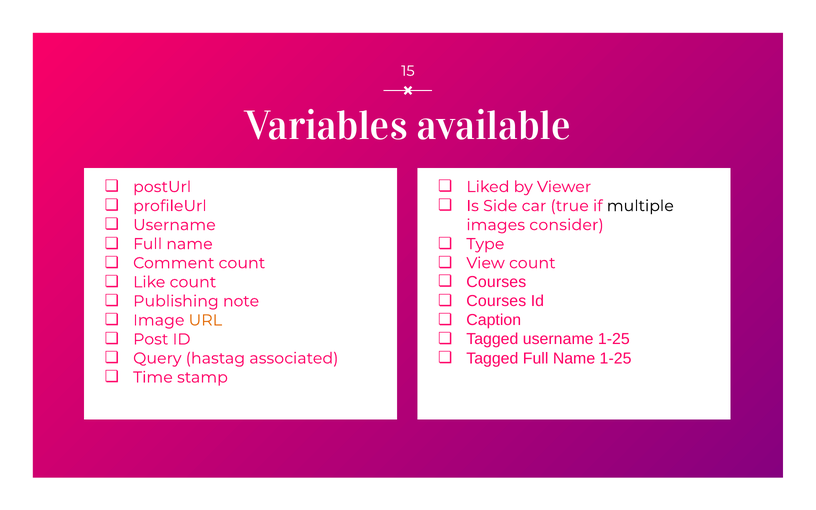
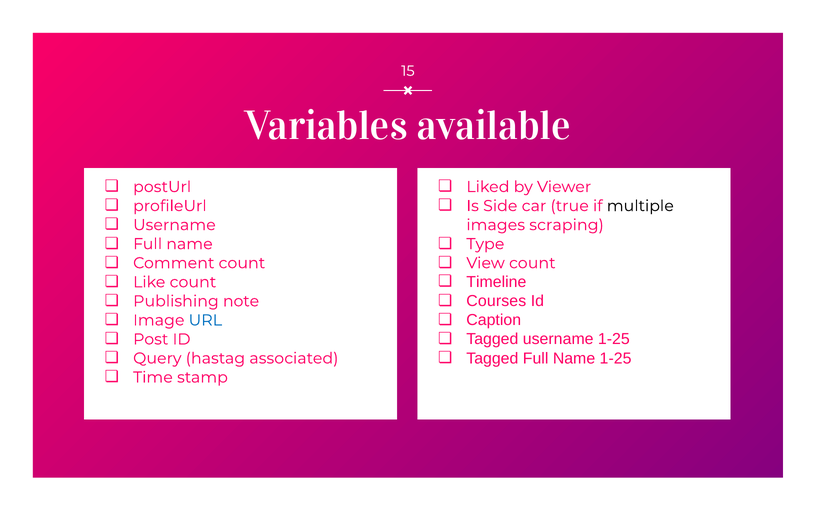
consider: consider -> scraping
Courses at (496, 282): Courses -> Timeline
URL colour: orange -> blue
